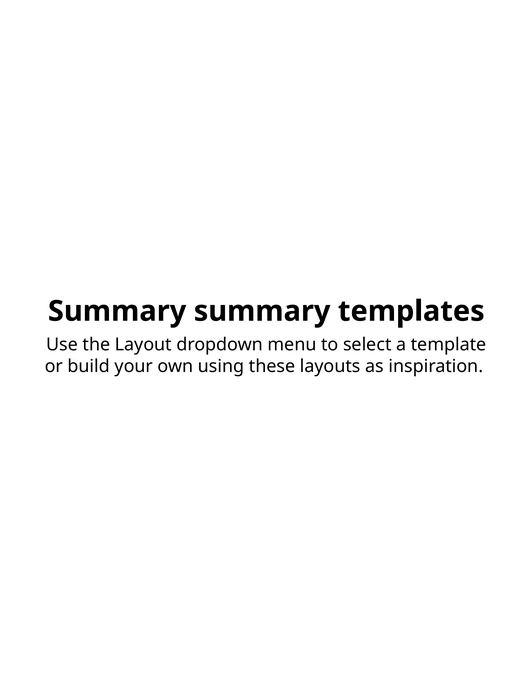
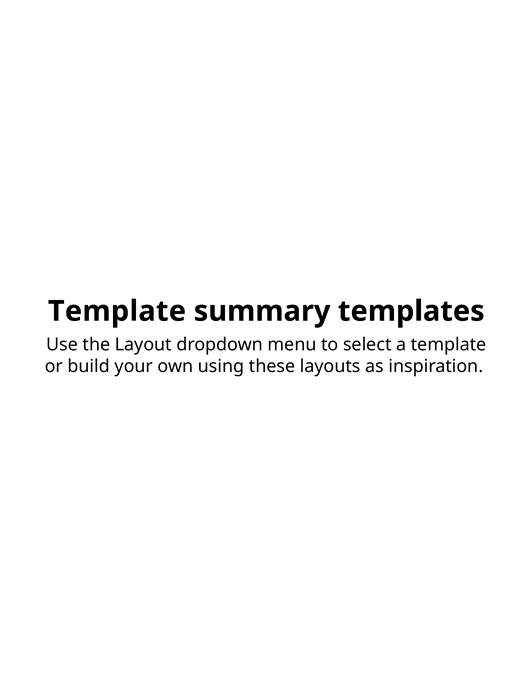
Summary at (117, 311): Summary -> Template
